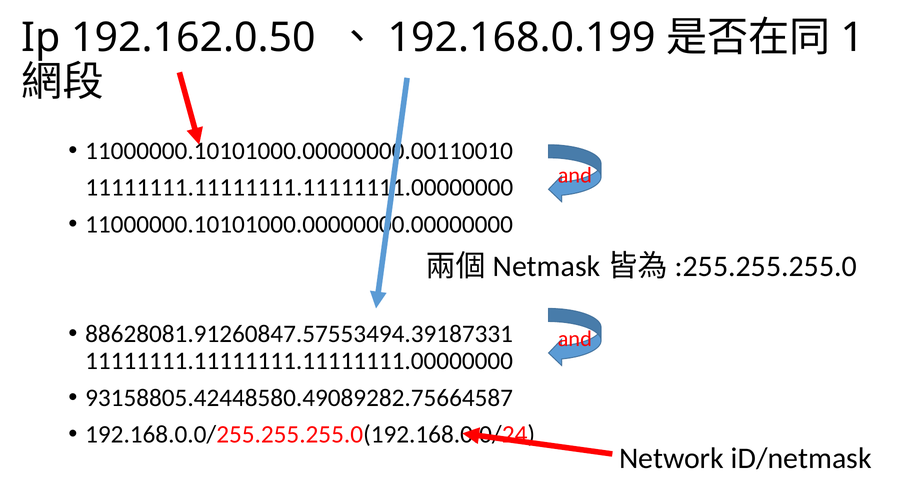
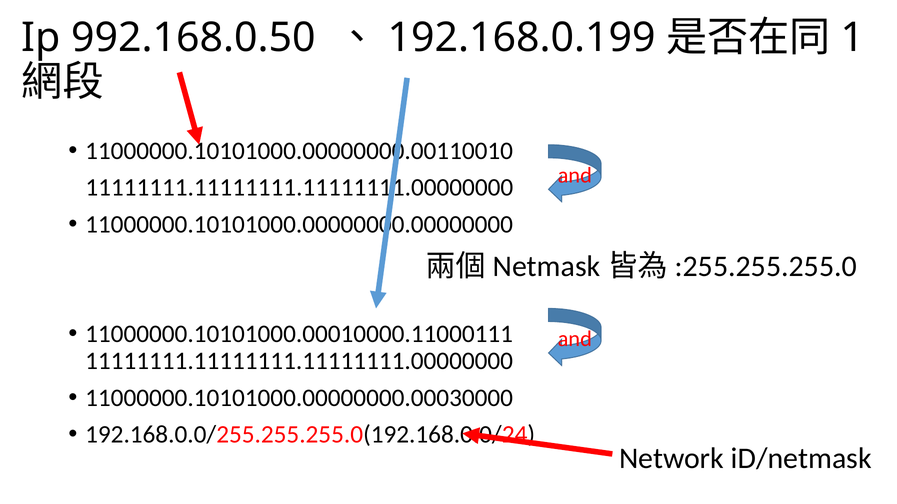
192.162.0.50: 192.162.0.50 -> 992.168.0.50
88628081.91260847.57553494.39187331: 88628081.91260847.57553494.39187331 -> 11000000.10101000.00010000.11000111
93158805.42448580.49089282.75664587: 93158805.42448580.49089282.75664587 -> 11000000.10101000.00000000.00030000
